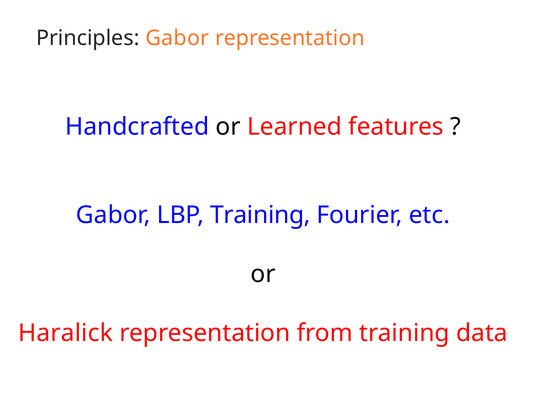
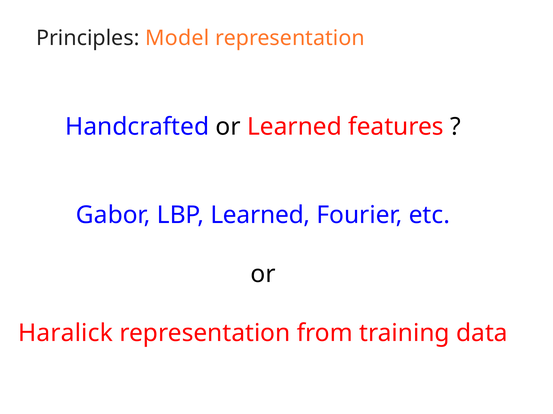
Principles Gabor: Gabor -> Model
LBP Training: Training -> Learned
